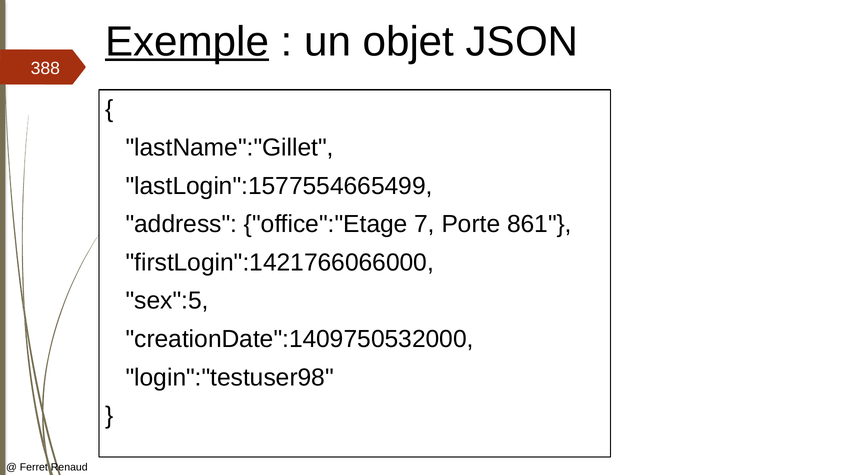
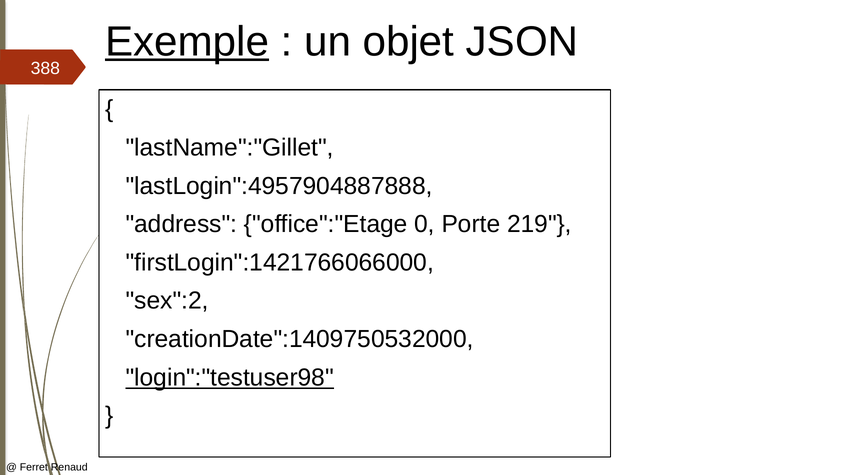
lastLogin":1577554665499: lastLogin":1577554665499 -> lastLogin":4957904887888
7: 7 -> 0
861: 861 -> 219
sex":5: sex":5 -> sex":2
login":"testuser98 underline: none -> present
